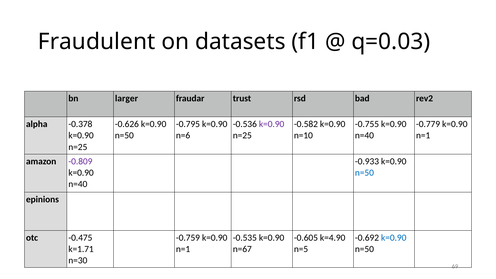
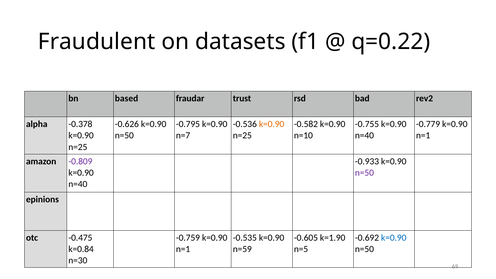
q=0.03: q=0.03 -> q=0.22
larger: larger -> based
k=0.90 at (272, 124) colour: purple -> orange
n=6: n=6 -> n=7
n=50 at (364, 173) colour: blue -> purple
k=4.90: k=4.90 -> k=1.90
k=1.71: k=1.71 -> k=0.84
n=67: n=67 -> n=59
